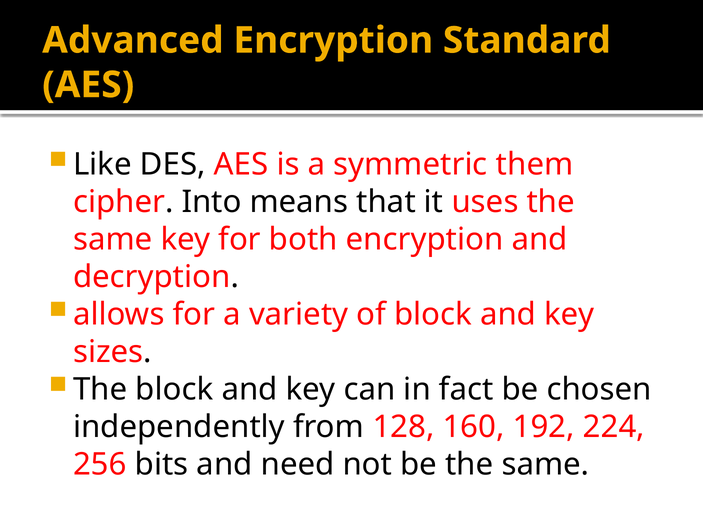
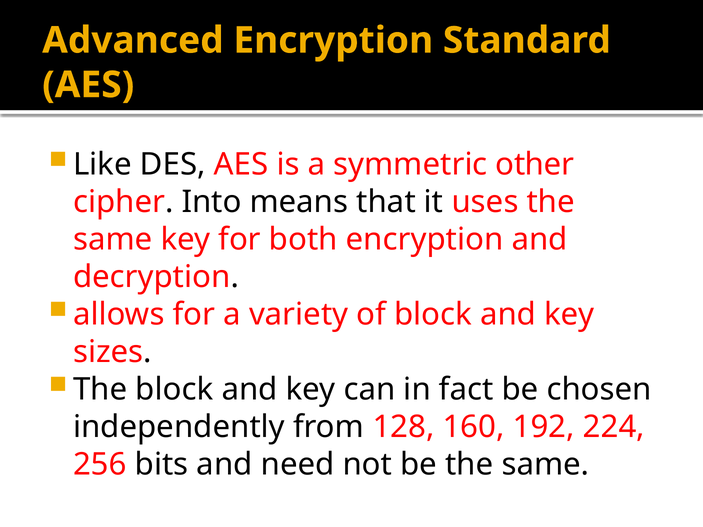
them: them -> other
